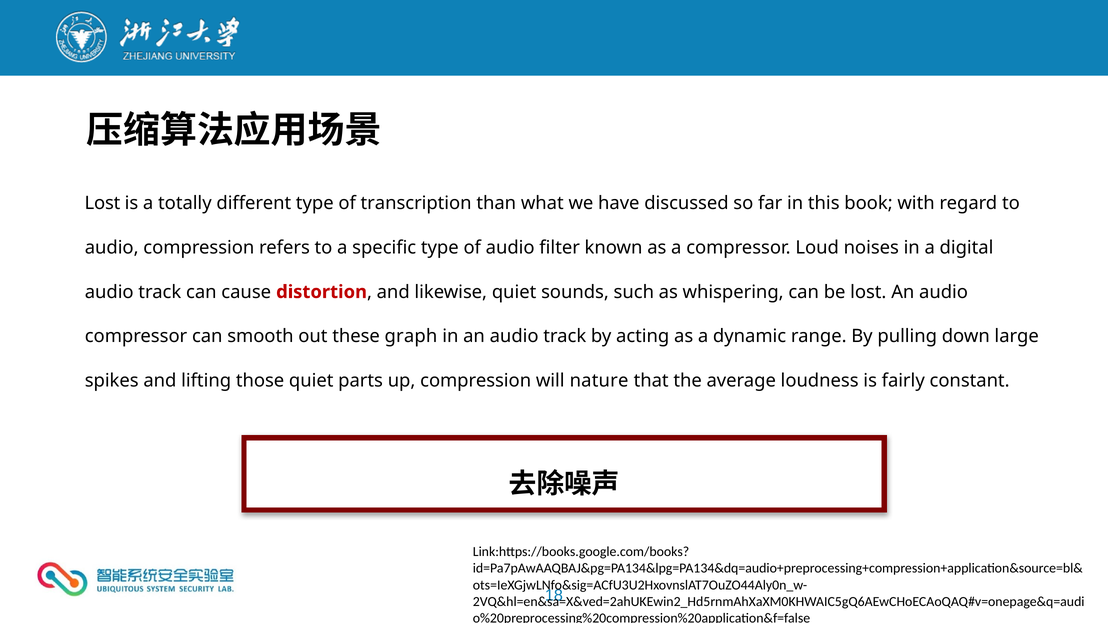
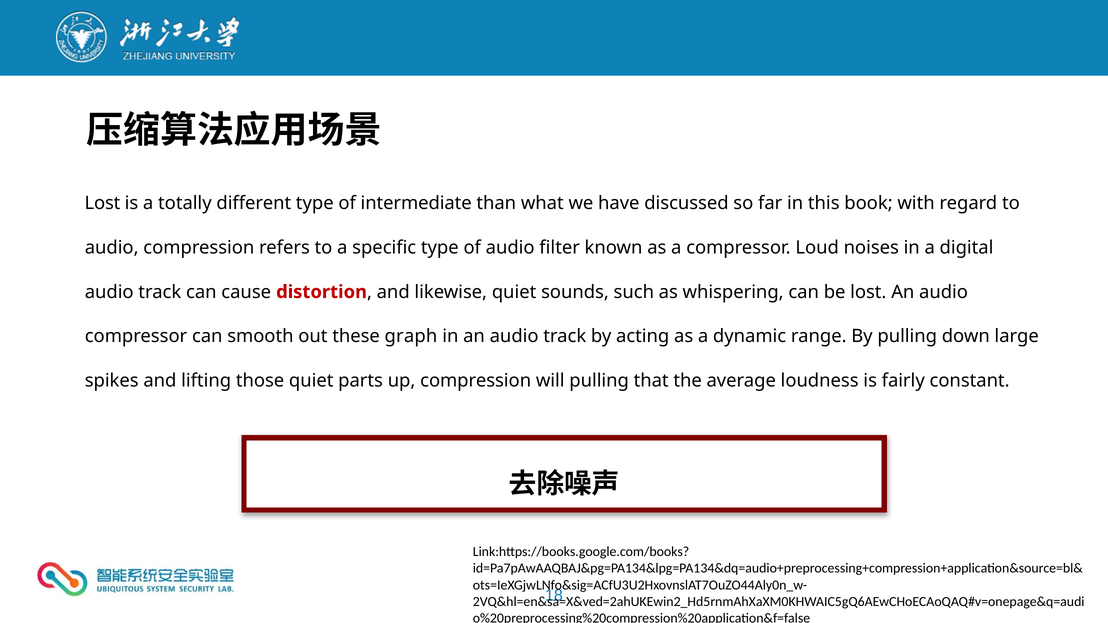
transcription: transcription -> intermediate
will nature: nature -> pulling
